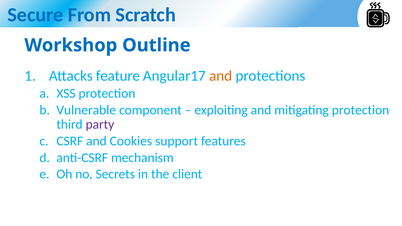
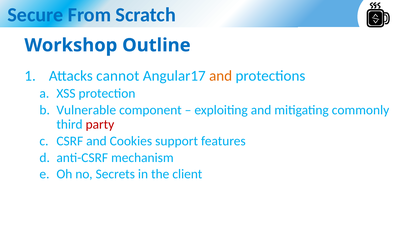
feature: feature -> cannot
mitigating protection: protection -> commonly
party colour: purple -> red
